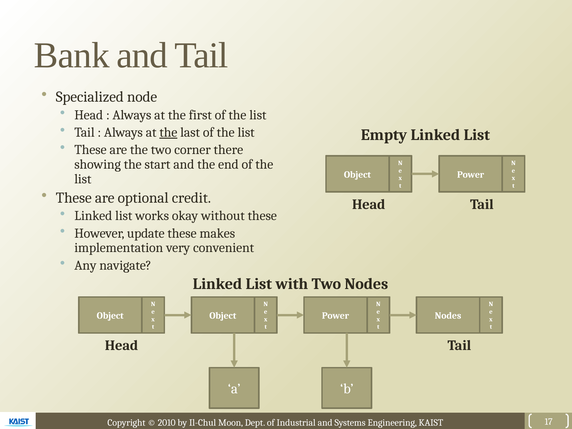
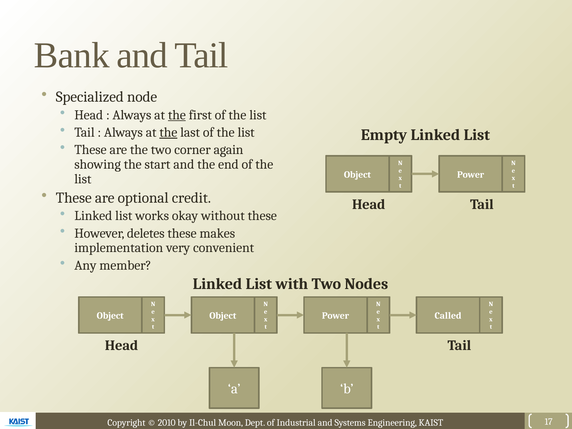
the at (177, 115) underline: none -> present
there: there -> again
update: update -> deletes
navigate: navigate -> member
Nodes at (448, 316): Nodes -> Called
